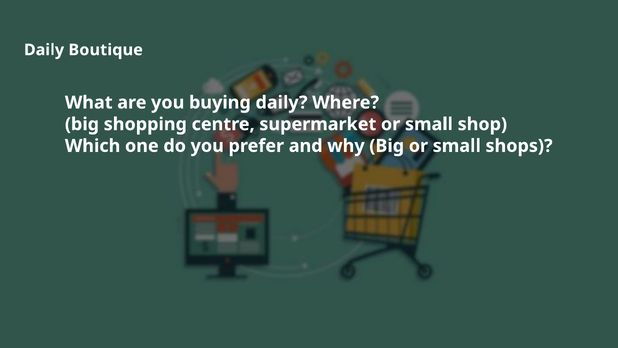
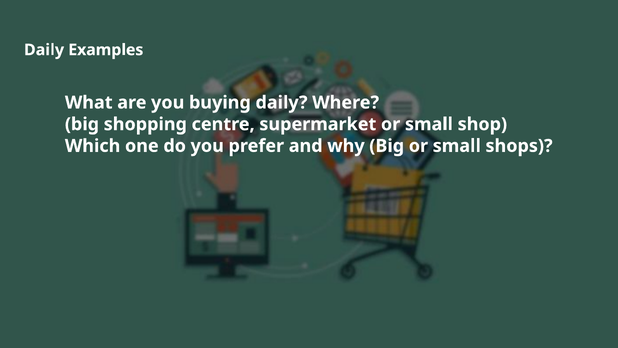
Boutique: Boutique -> Examples
